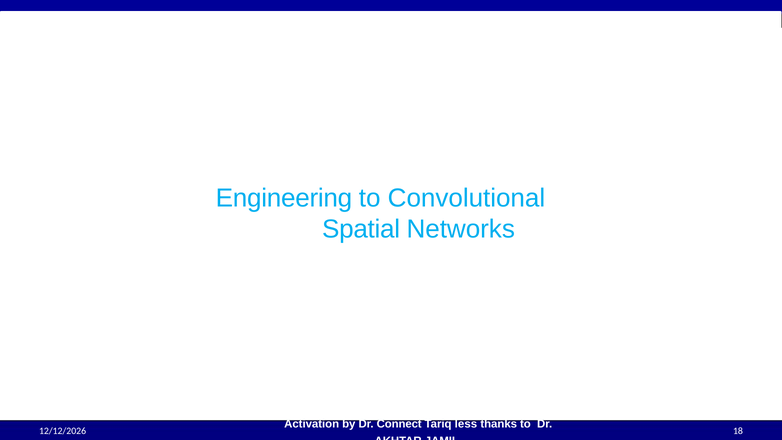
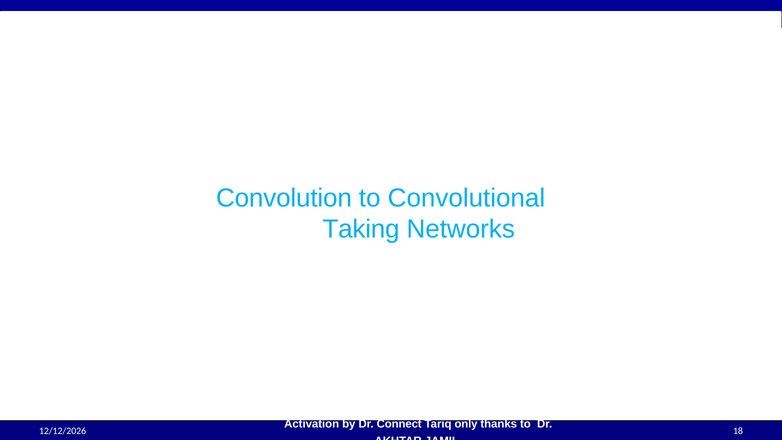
Engineering: Engineering -> Convolution
Spatial: Spatial -> Taking
less: less -> only
